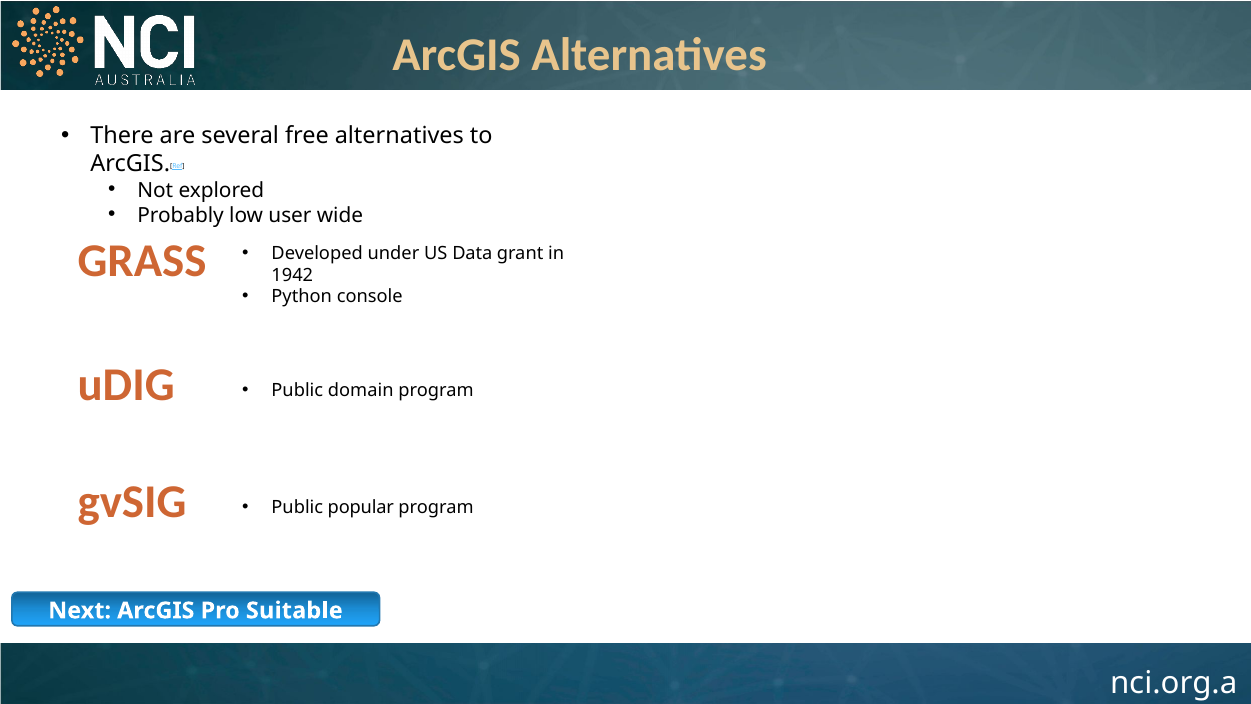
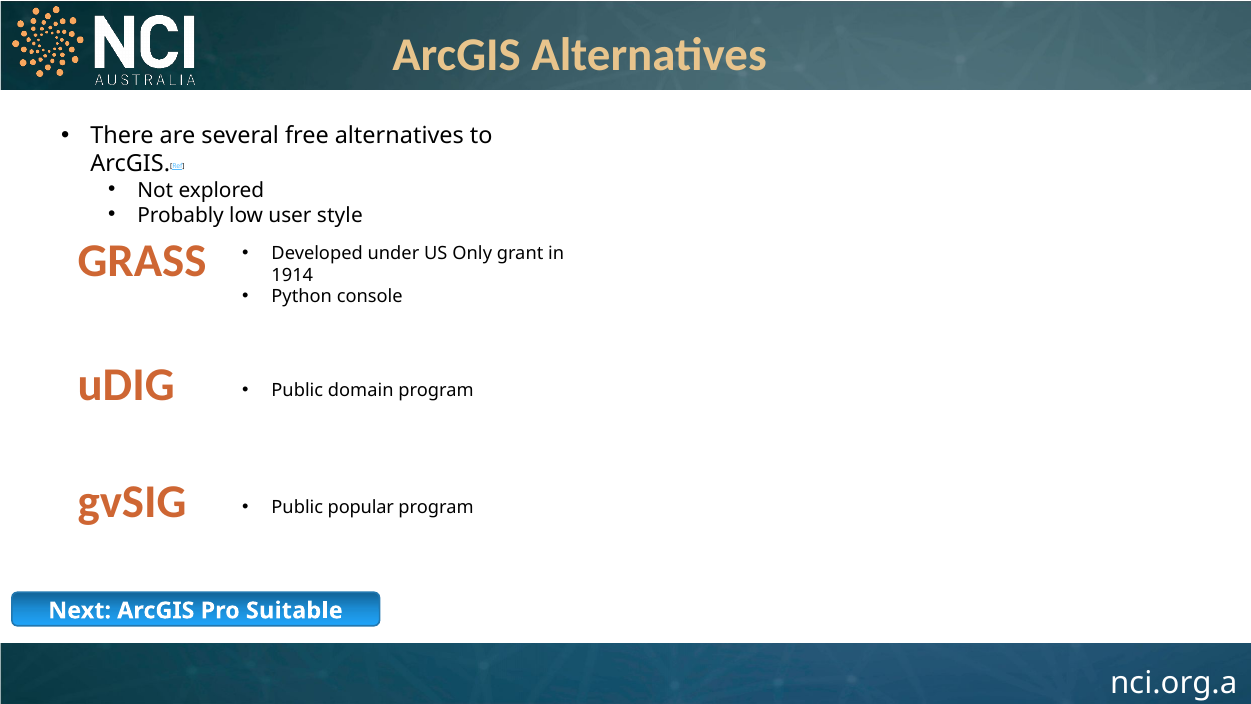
wide: wide -> style
Data: Data -> Only
1942: 1942 -> 1914
